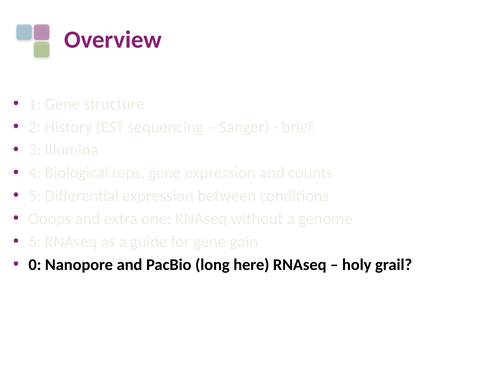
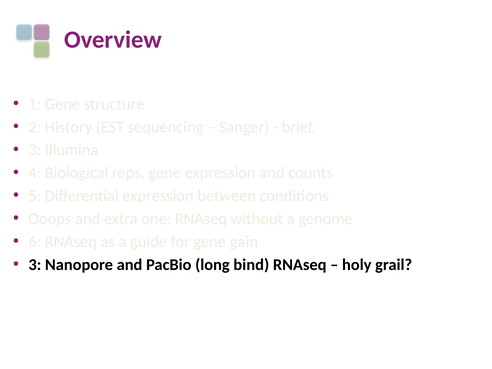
0 at (35, 265): 0 -> 3
here: here -> bind
